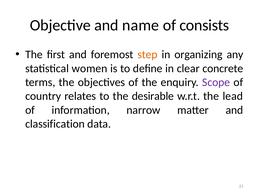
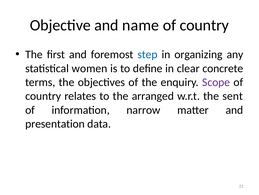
consists at (204, 25): consists -> country
step colour: orange -> blue
desirable: desirable -> arranged
lead: lead -> sent
classification: classification -> presentation
